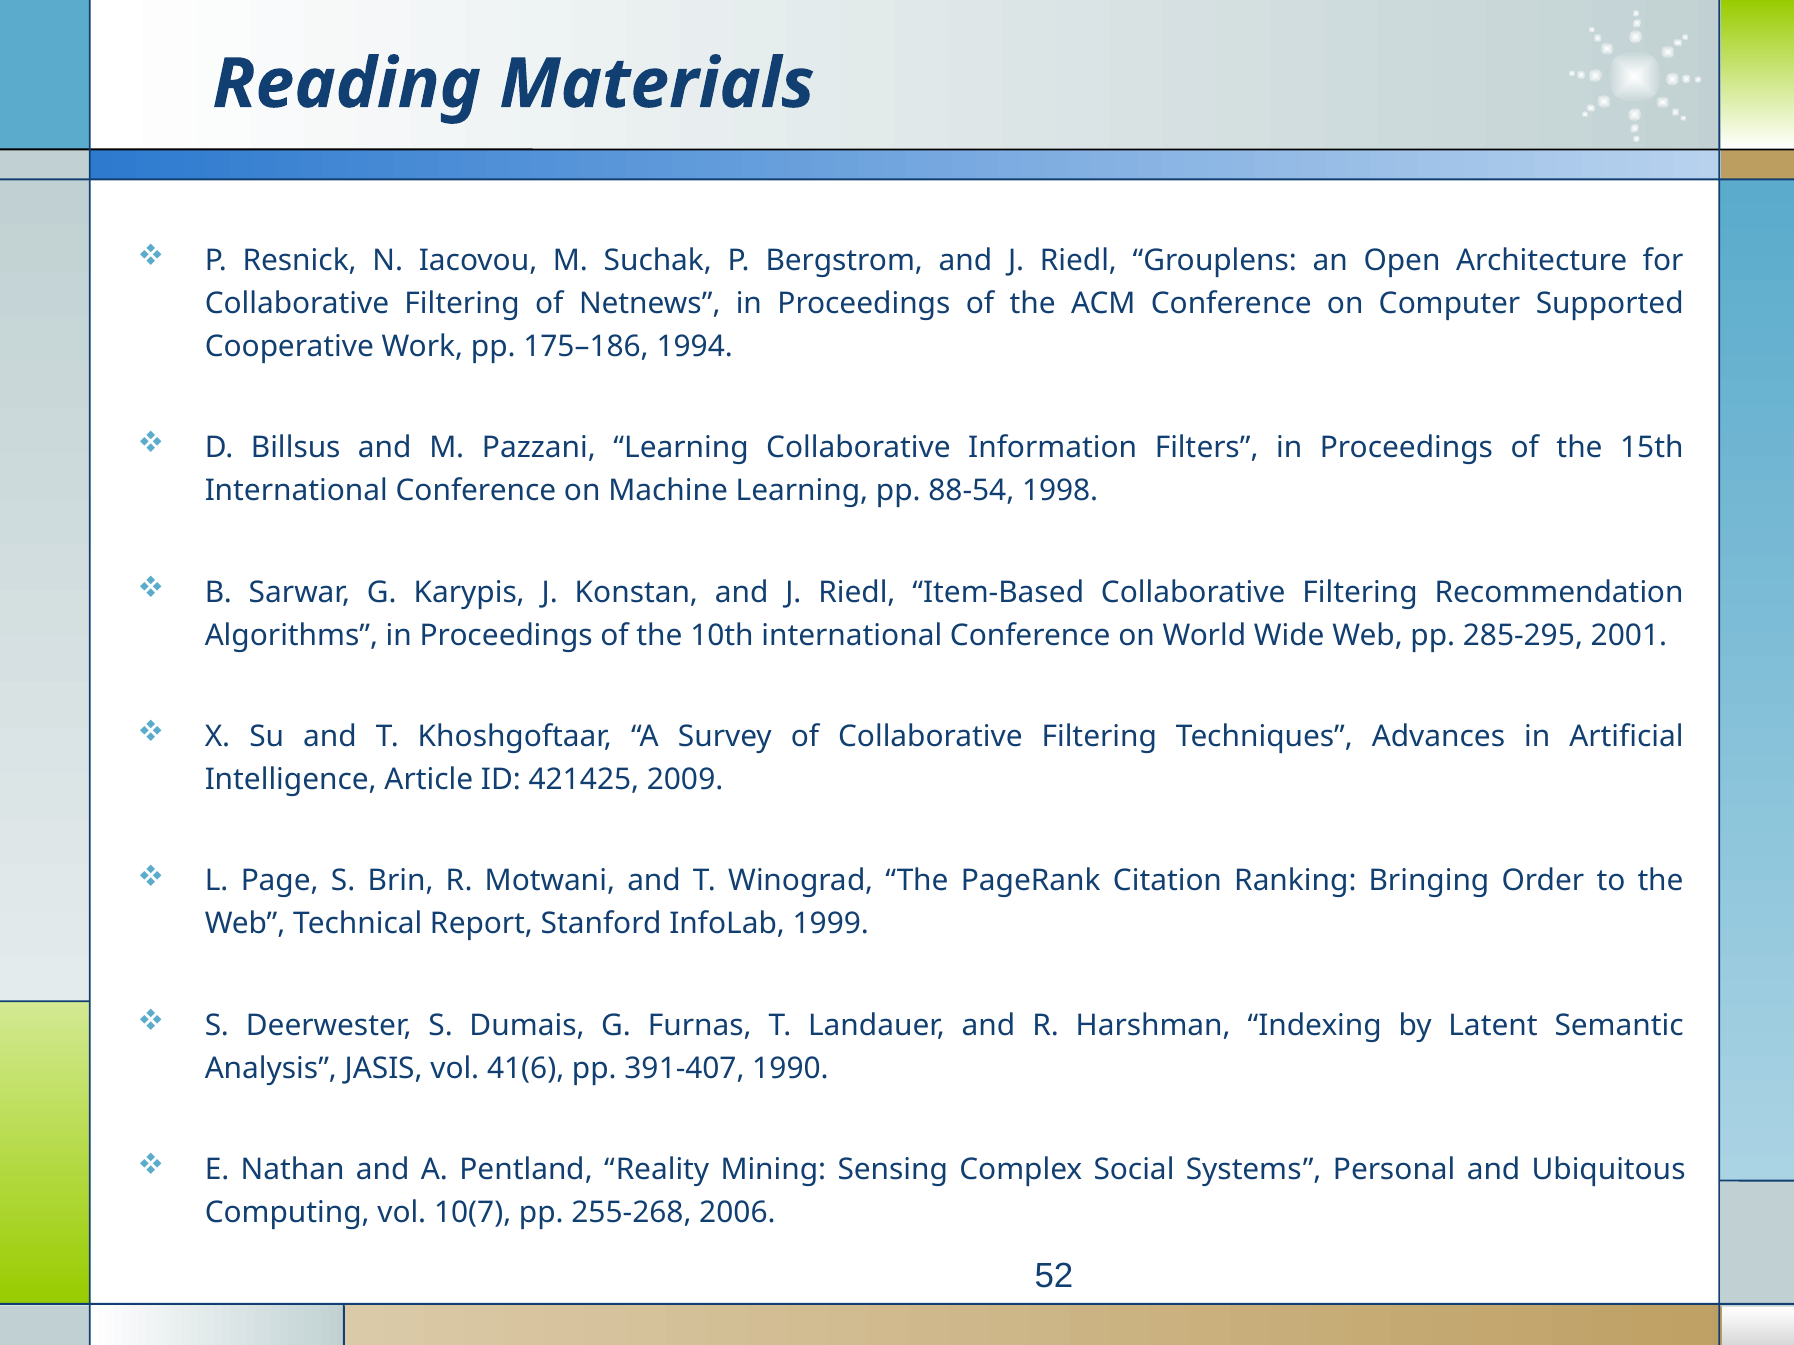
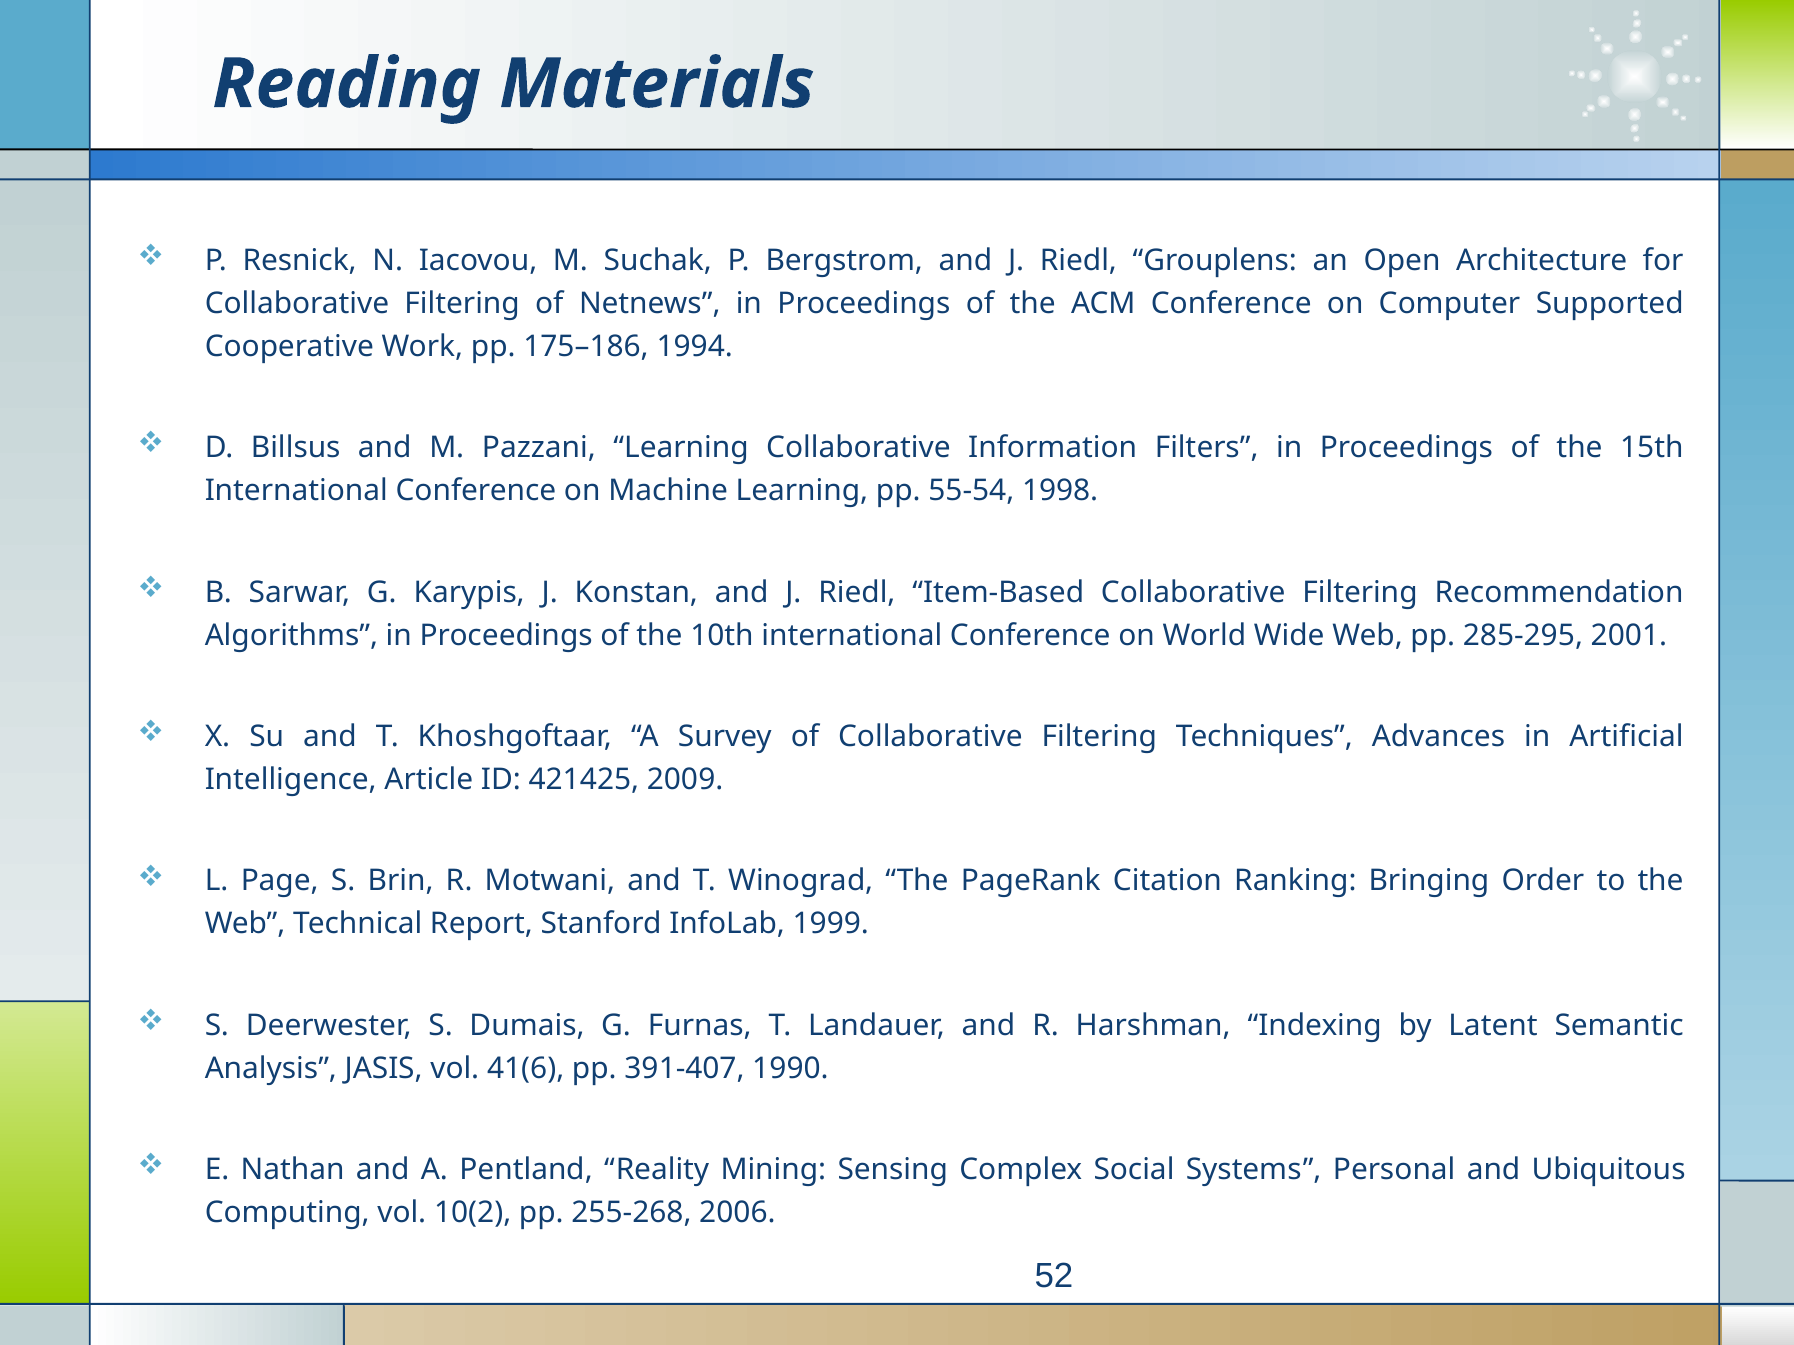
88-54: 88-54 -> 55-54
10(7: 10(7 -> 10(2
